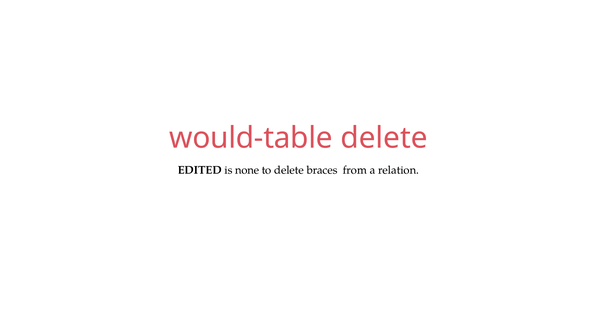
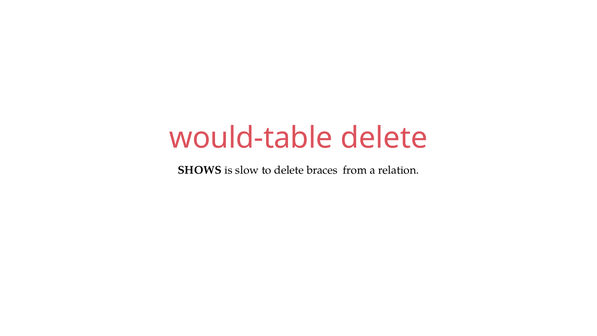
EDITED: EDITED -> SHOWS
none: none -> slow
